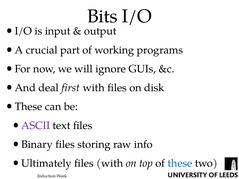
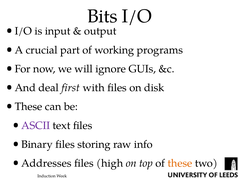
Ultimately: Ultimately -> Addresses
files with: with -> high
these at (180, 163) colour: blue -> orange
